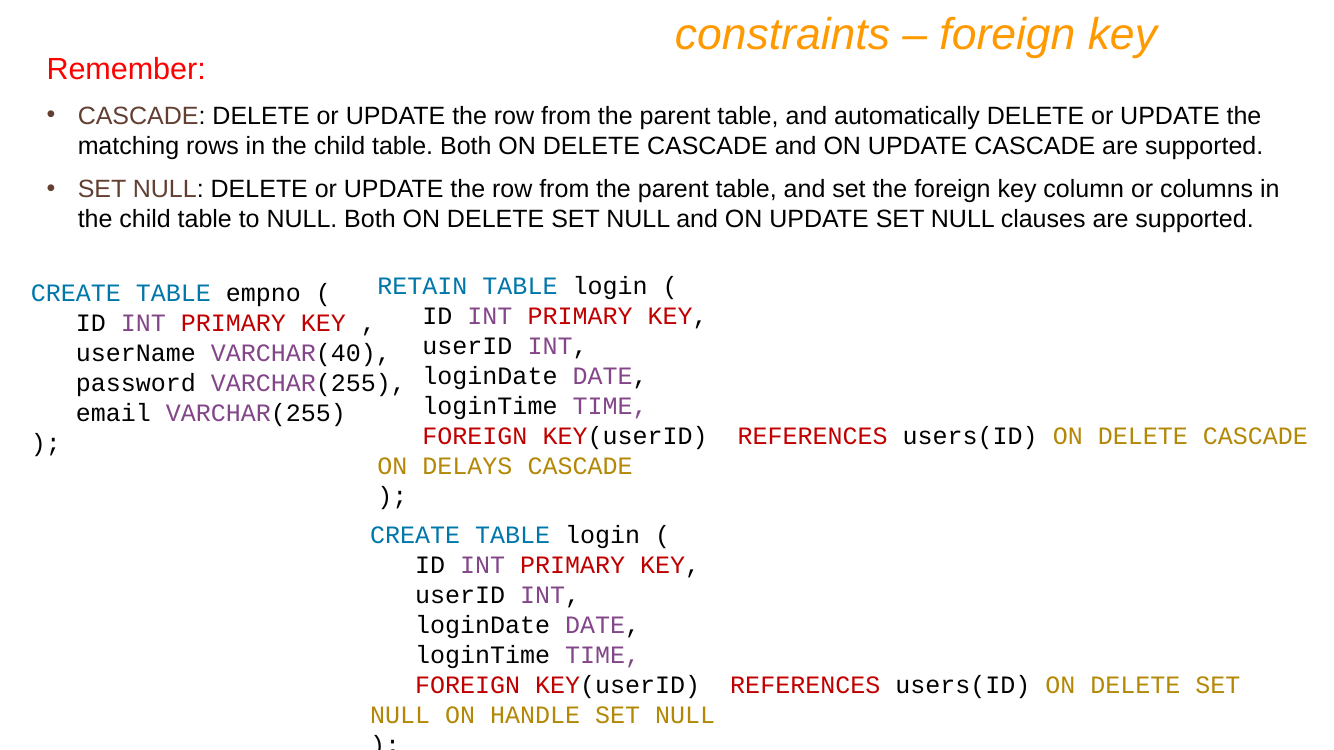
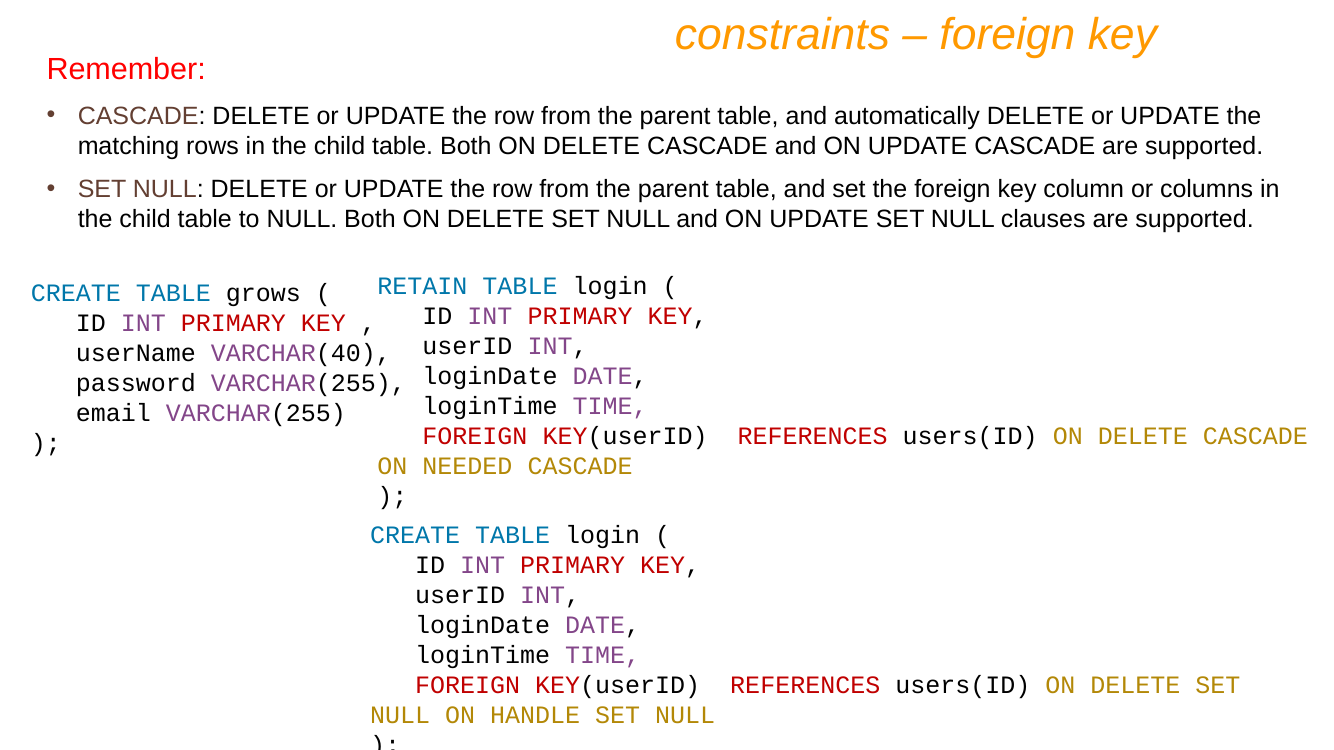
empno: empno -> grows
DELAYS: DELAYS -> NEEDED
